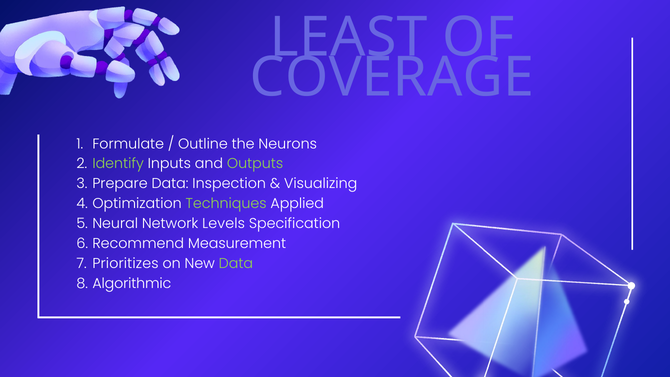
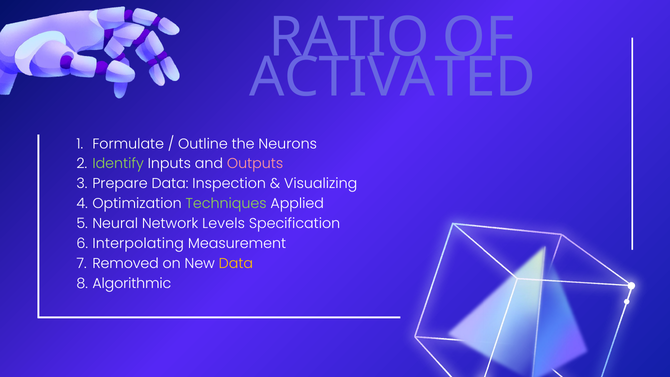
LEAST: LEAST -> RATIO
COVERAGE: COVERAGE -> ACTIVATED
Outputs colour: light green -> pink
Recommend: Recommend -> Interpolating
Prioritizes: Prioritizes -> Removed
Data at (236, 263) colour: light green -> yellow
